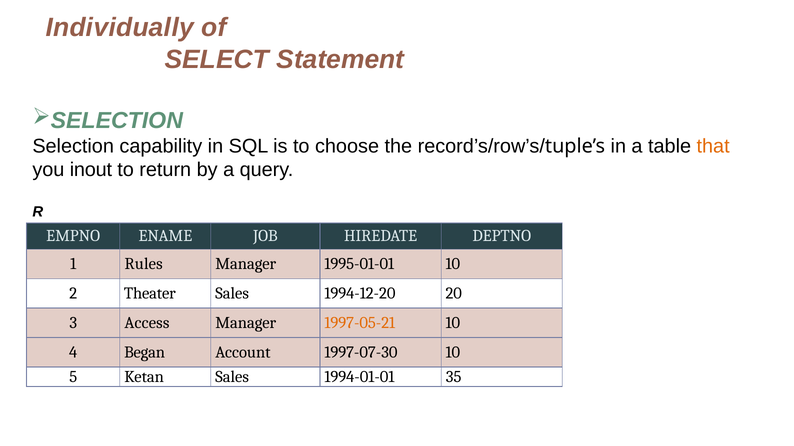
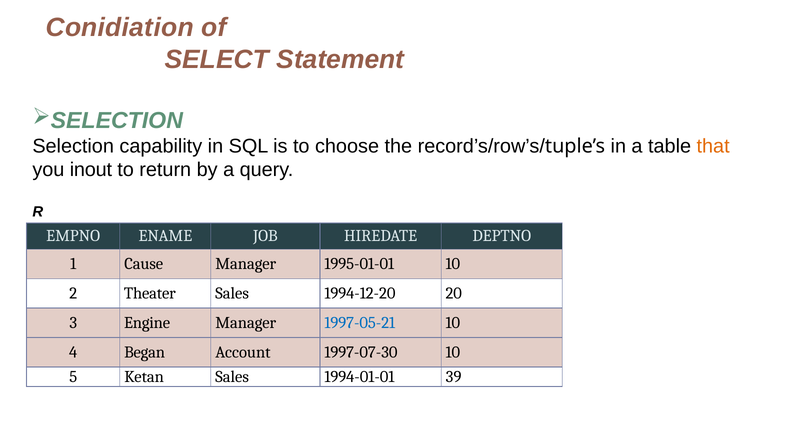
Individually: Individually -> Conidiation
Rules: Rules -> Cause
Access: Access -> Engine
1997-05-21 colour: orange -> blue
35: 35 -> 39
